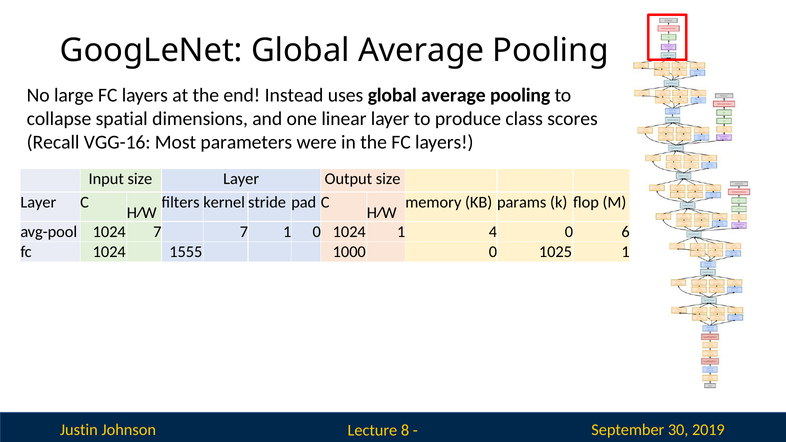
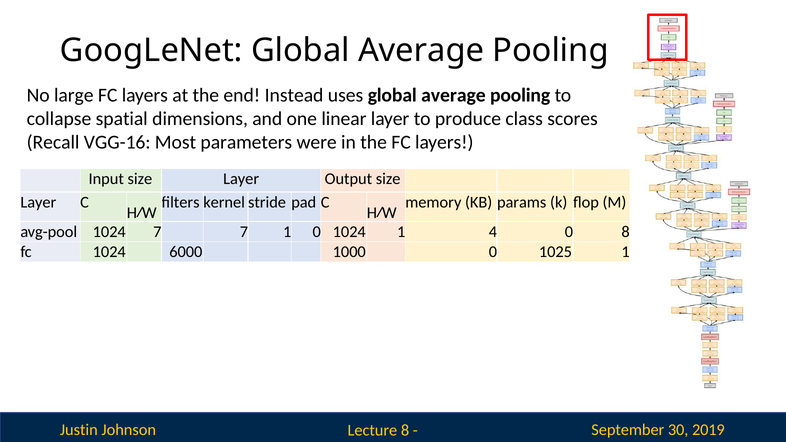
0 6: 6 -> 8
1555: 1555 -> 6000
